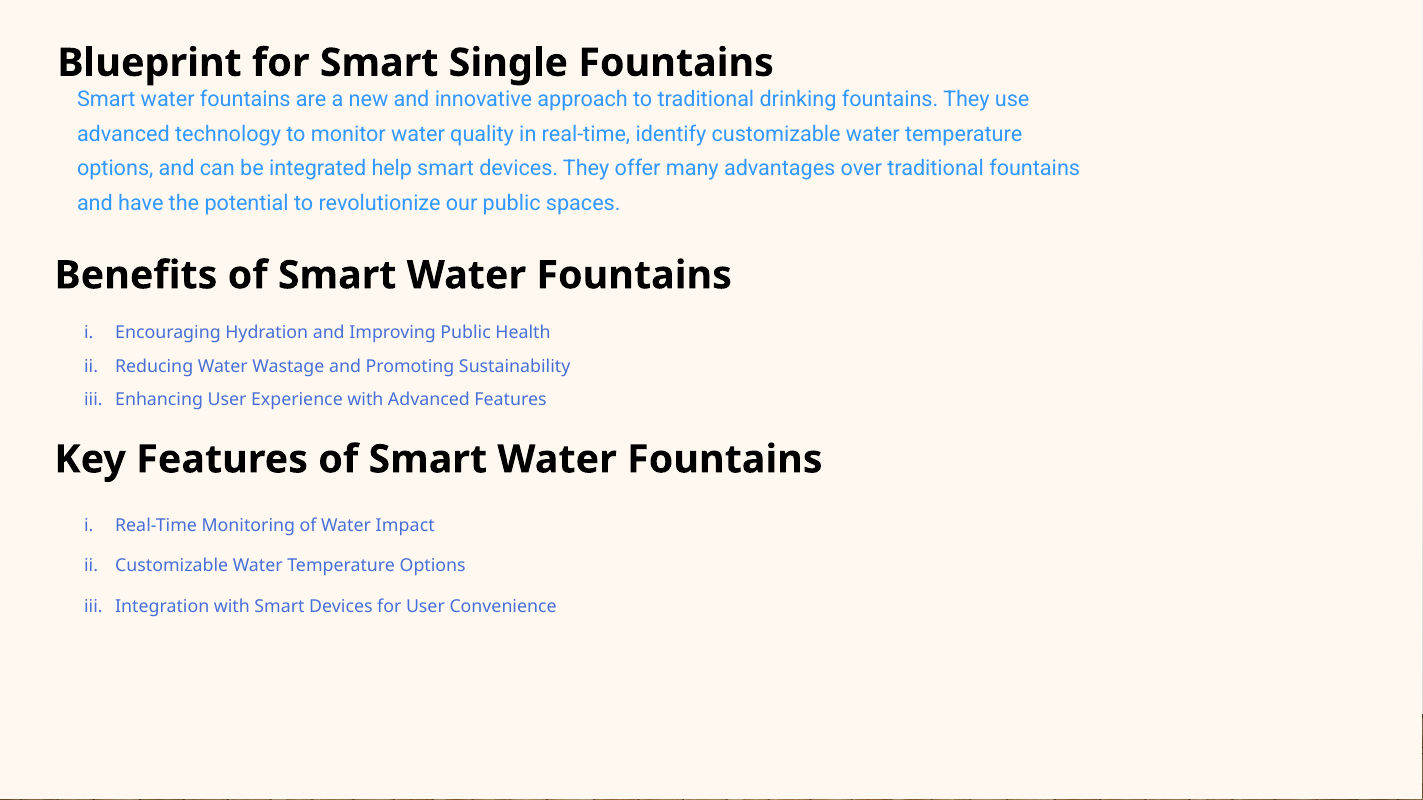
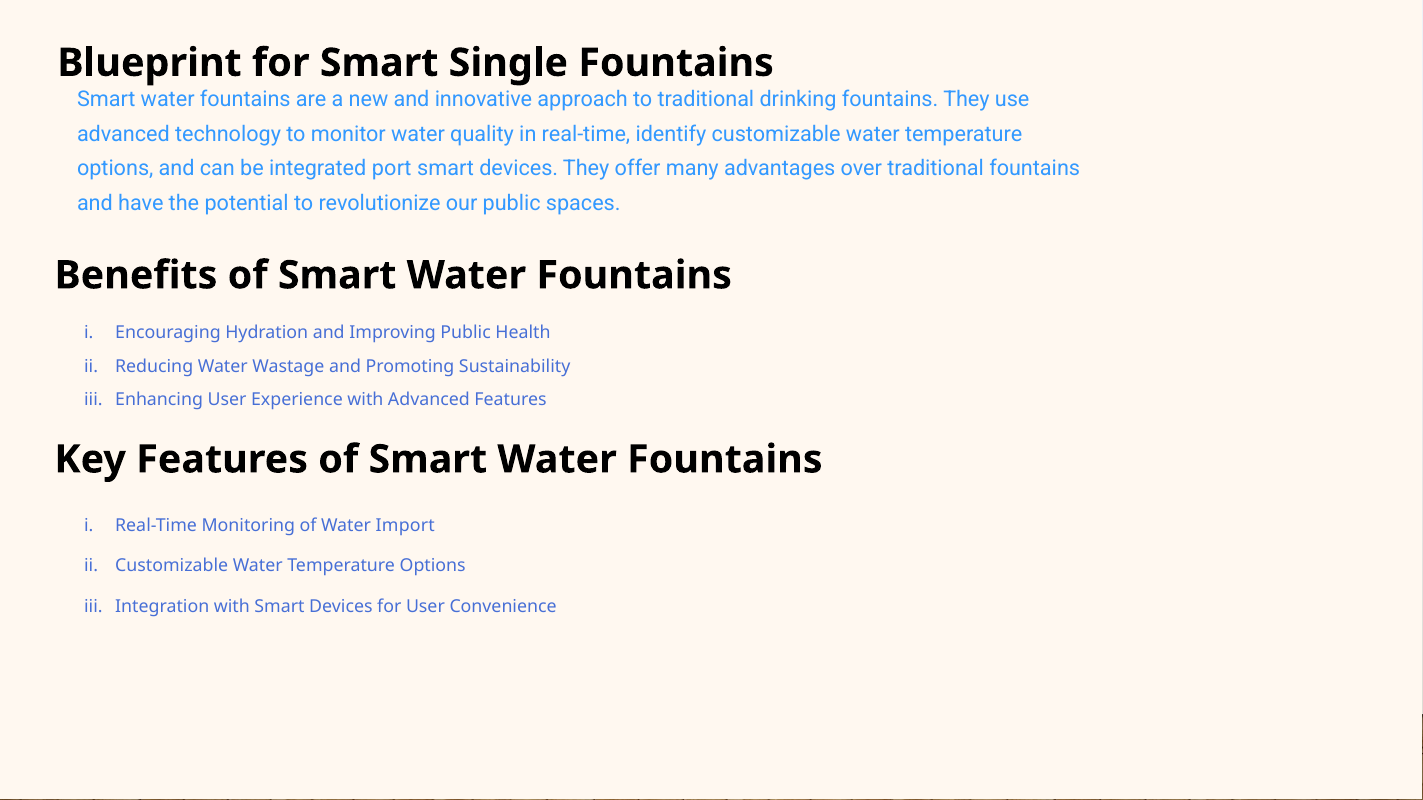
help: help -> port
Impact: Impact -> Import
